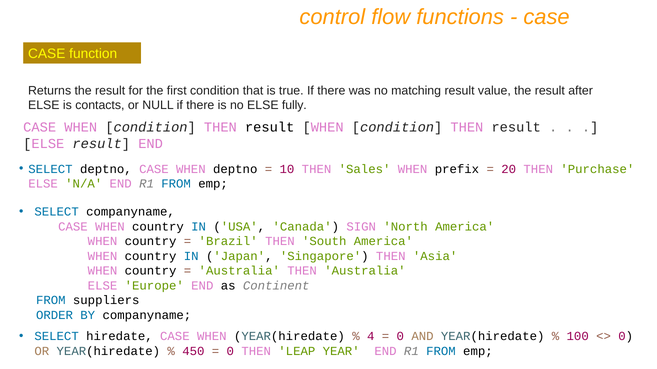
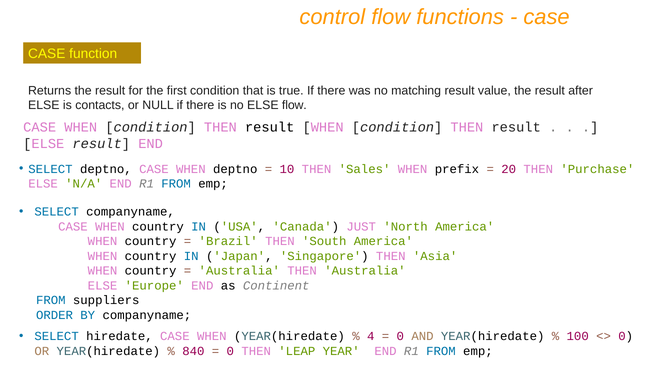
ELSE fully: fully -> flow
SIGN: SIGN -> JUST
450: 450 -> 840
